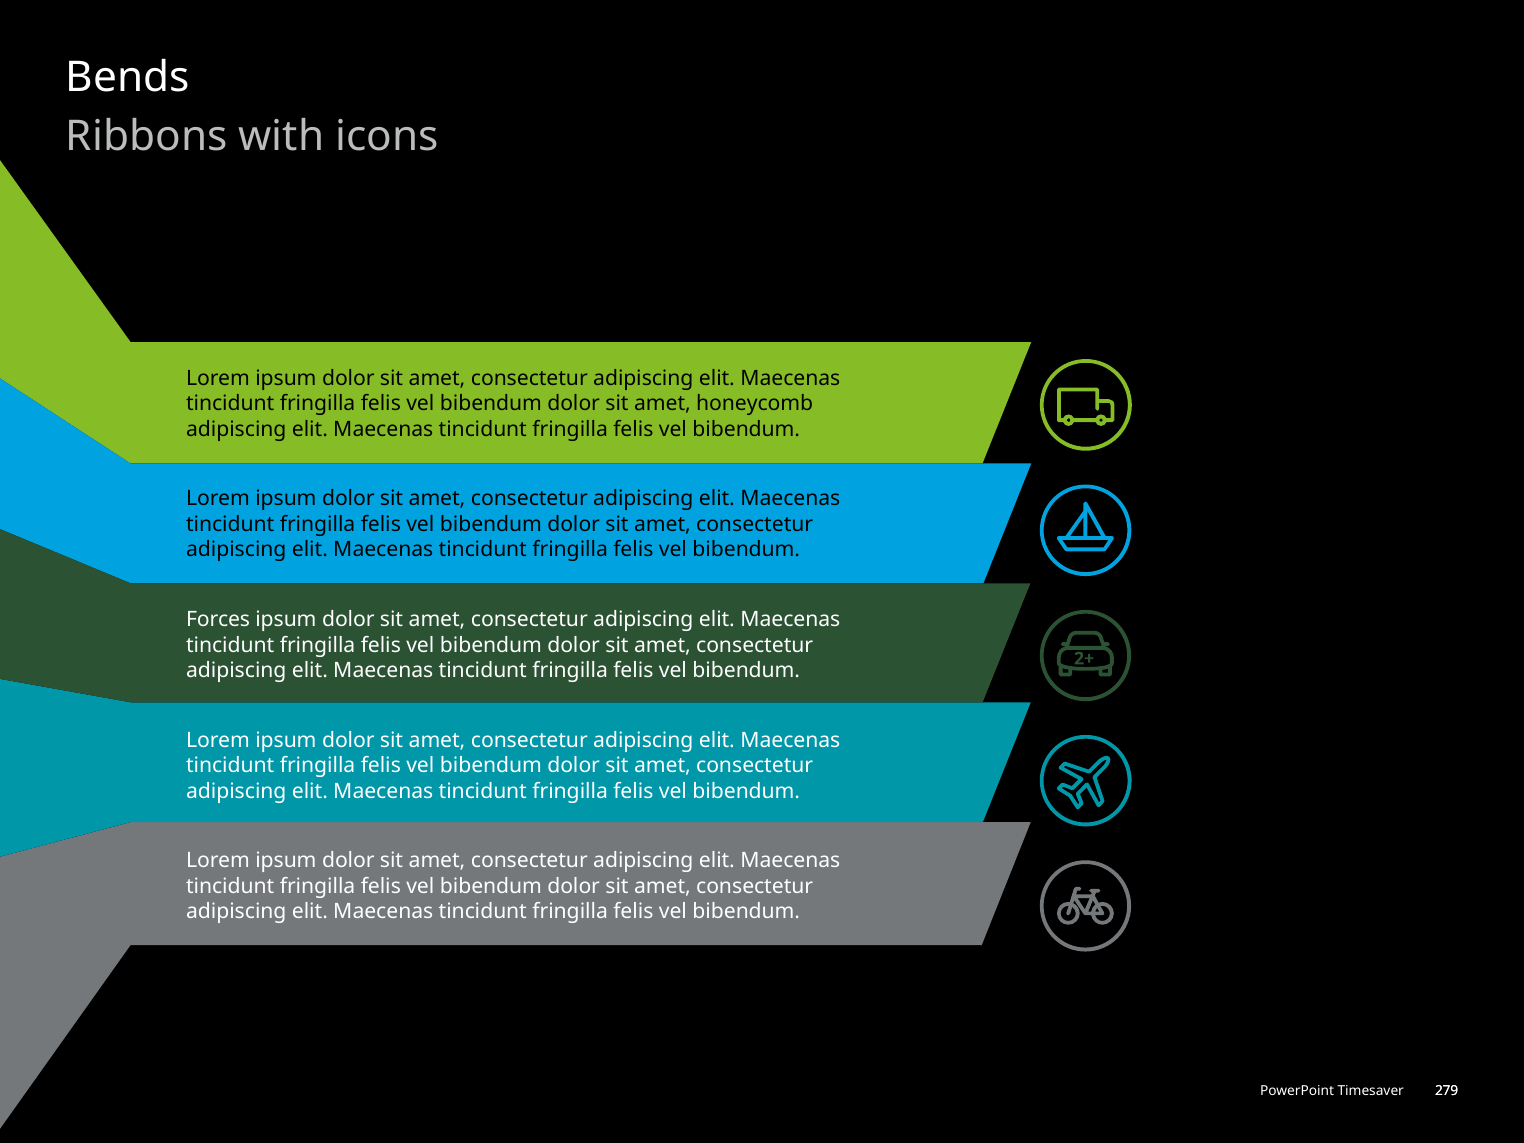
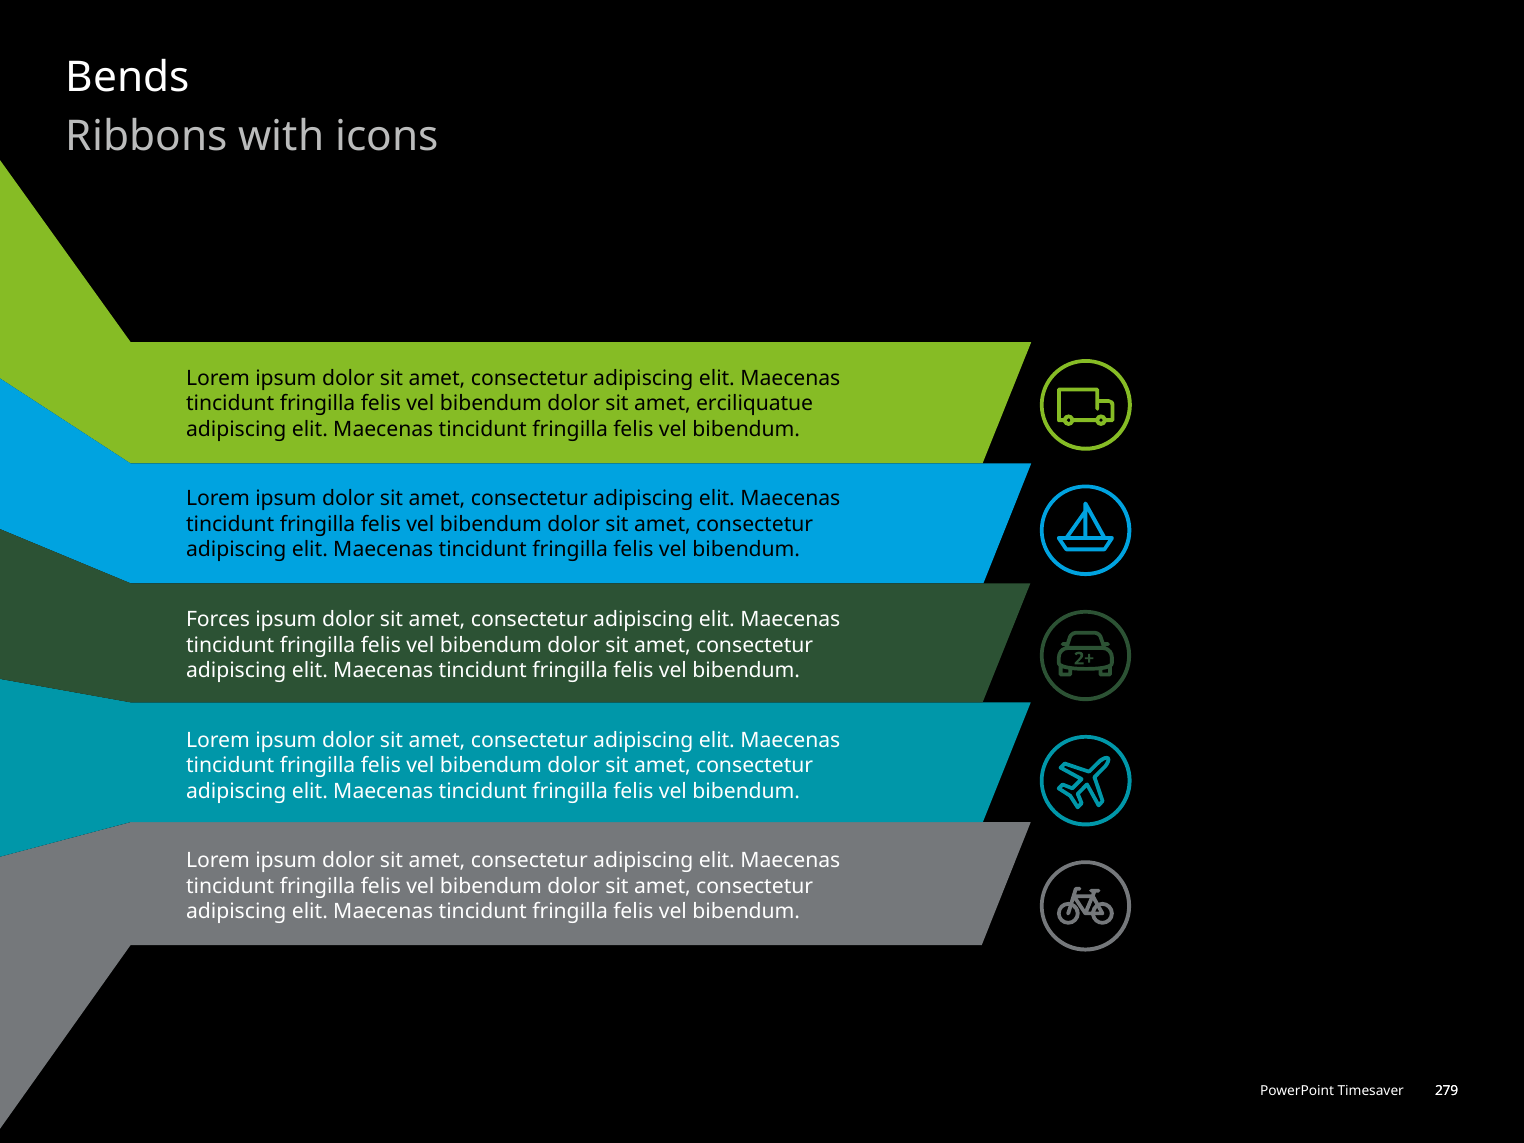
honeycomb: honeycomb -> erciliquatue
